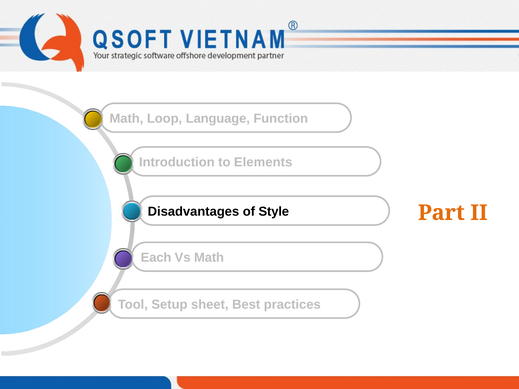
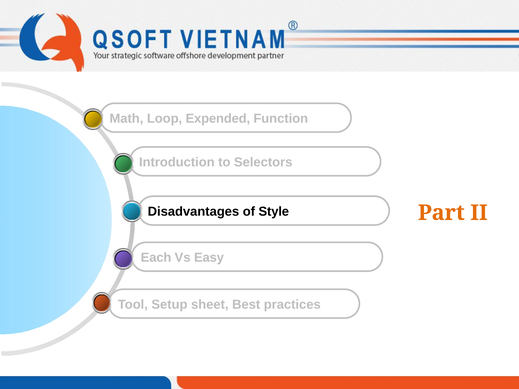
Language: Language -> Expended
Elements: Elements -> Selectors
Vs Math: Math -> Easy
